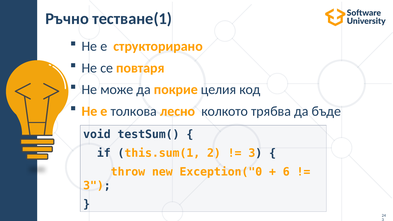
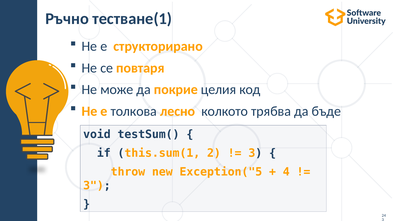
Exception("0: Exception("0 -> Exception("5
6: 6 -> 4
